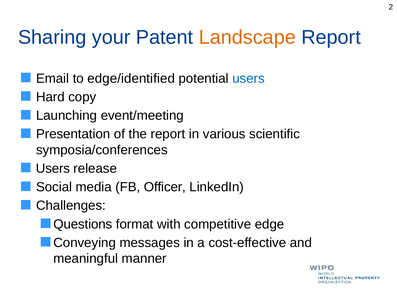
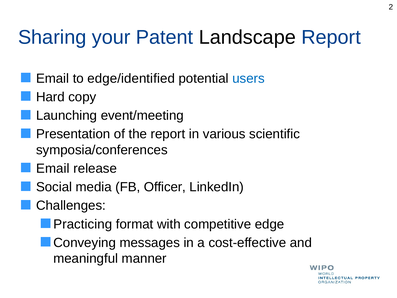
Landscape colour: orange -> black
Users at (53, 168): Users -> Email
Questions: Questions -> Practicing
